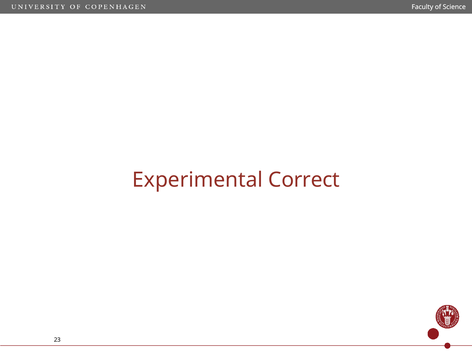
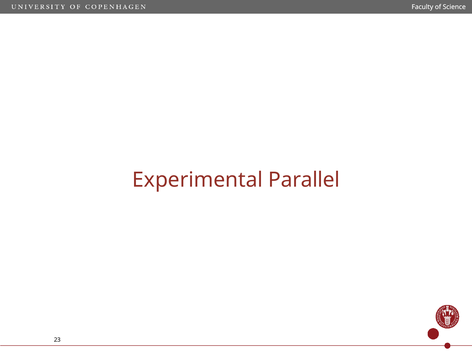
Correct: Correct -> Parallel
